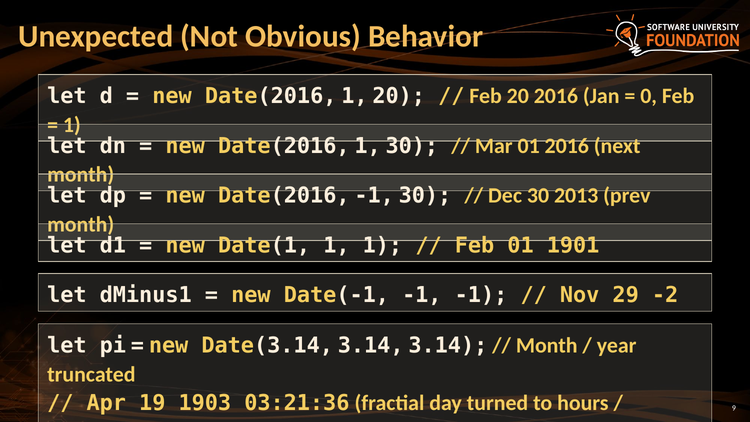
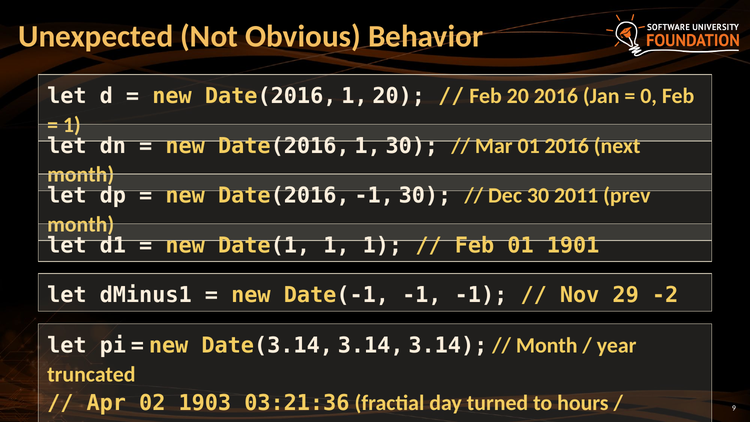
2013: 2013 -> 2011
19: 19 -> 02
